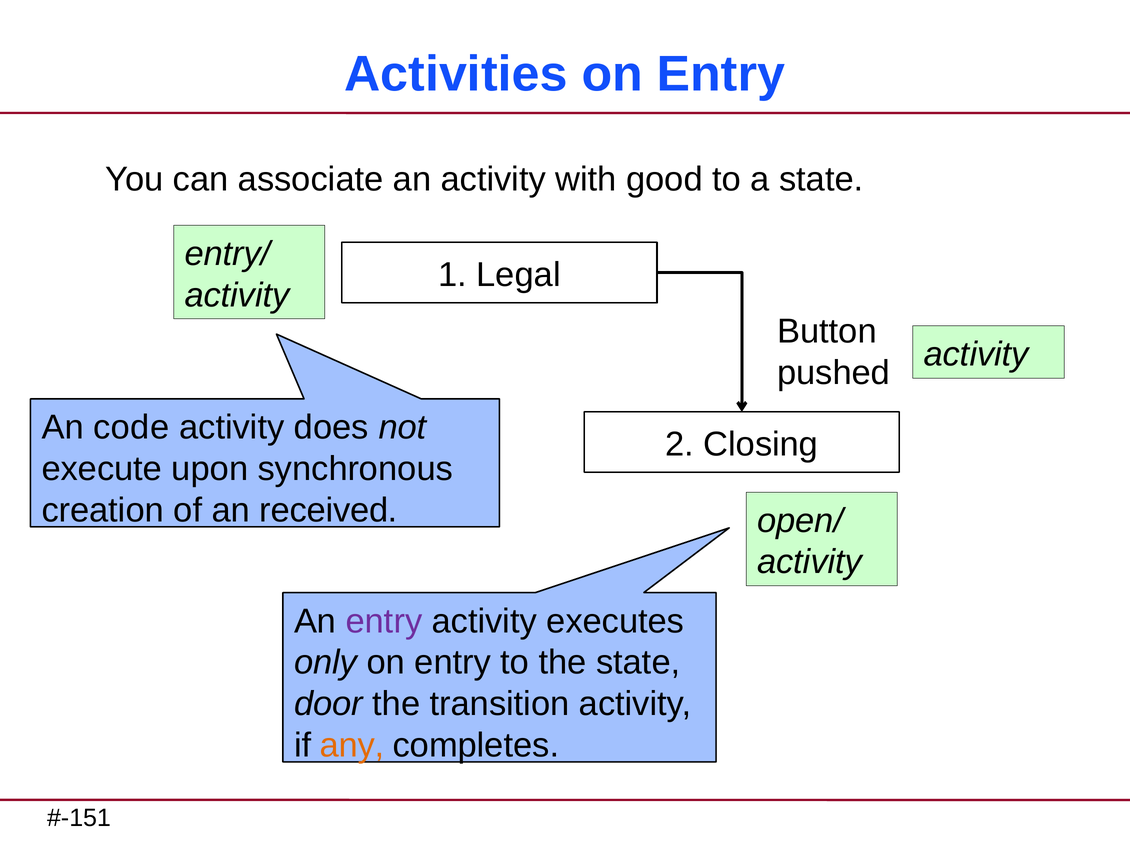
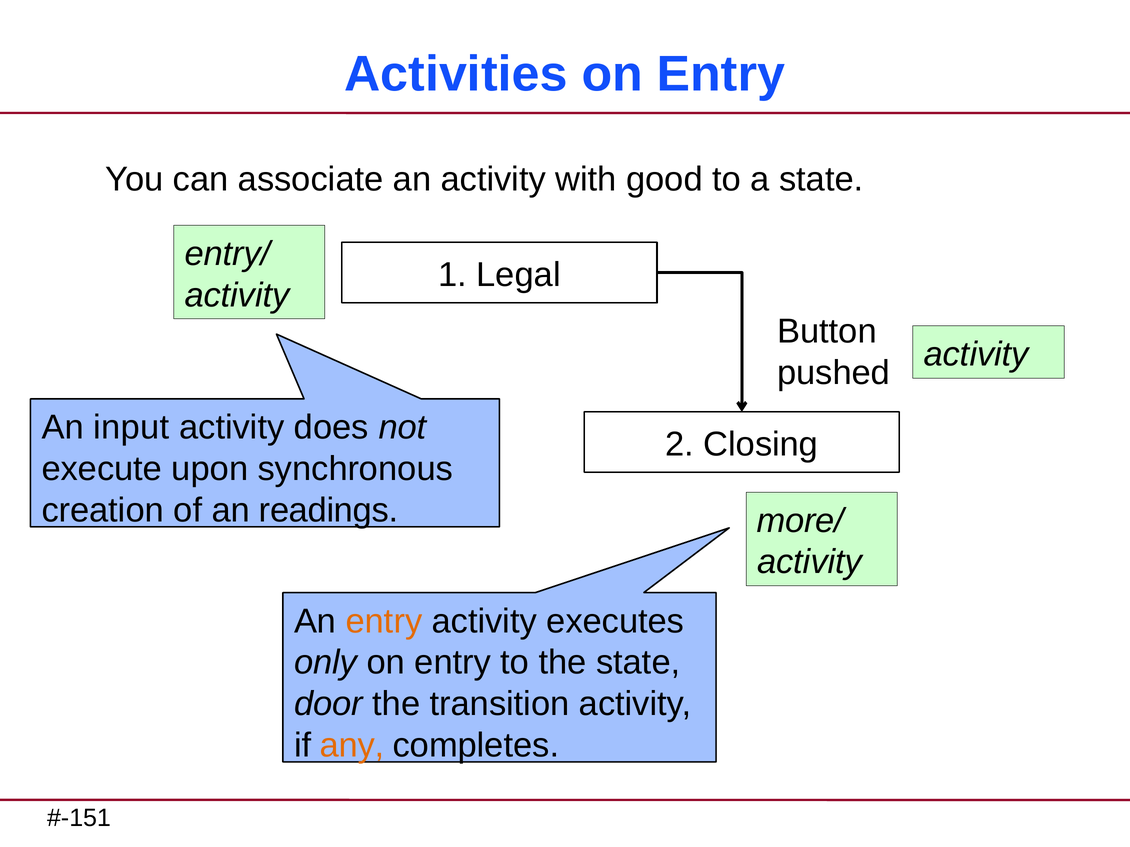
code: code -> input
received: received -> readings
open/: open/ -> more/
entry at (384, 622) colour: purple -> orange
